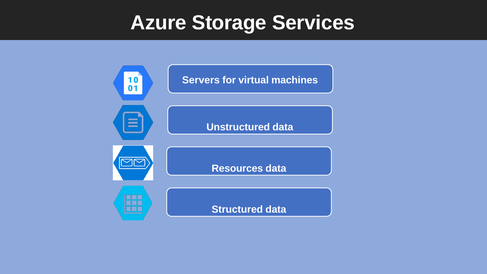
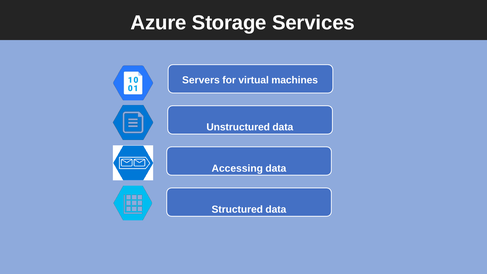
Resources: Resources -> Accessing
